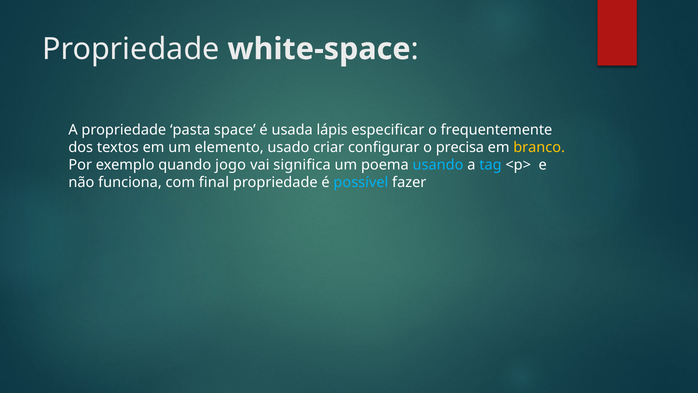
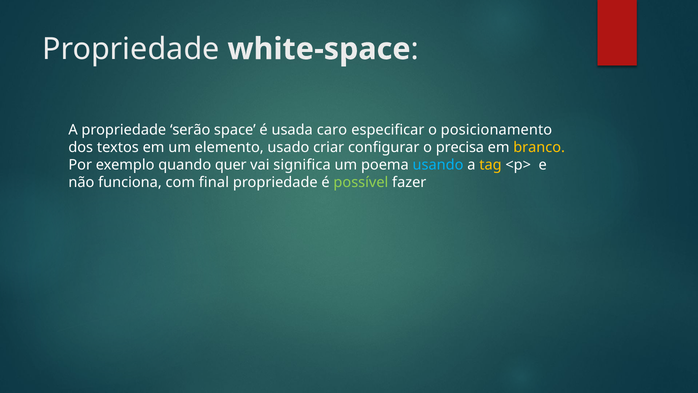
pasta: pasta -> serão
lápis: lápis -> caro
frequentemente: frequentemente -> posicionamento
jogo: jogo -> quer
tag colour: light blue -> yellow
possível colour: light blue -> light green
